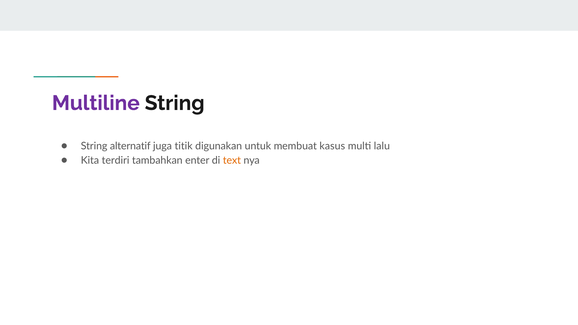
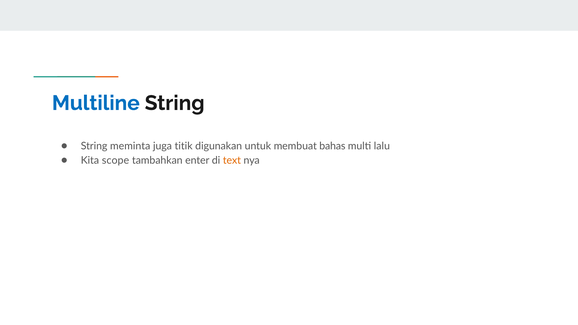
Multiline colour: purple -> blue
alternatif: alternatif -> meminta
kasus: kasus -> bahas
terdiri: terdiri -> scope
